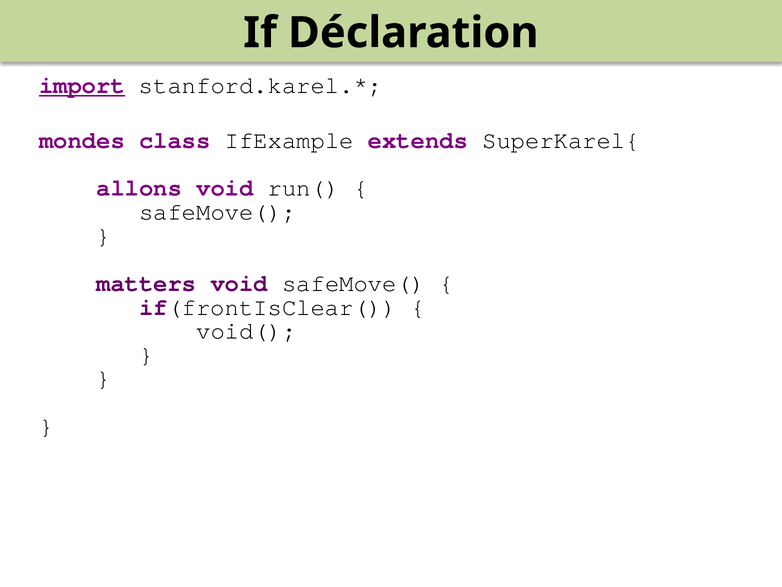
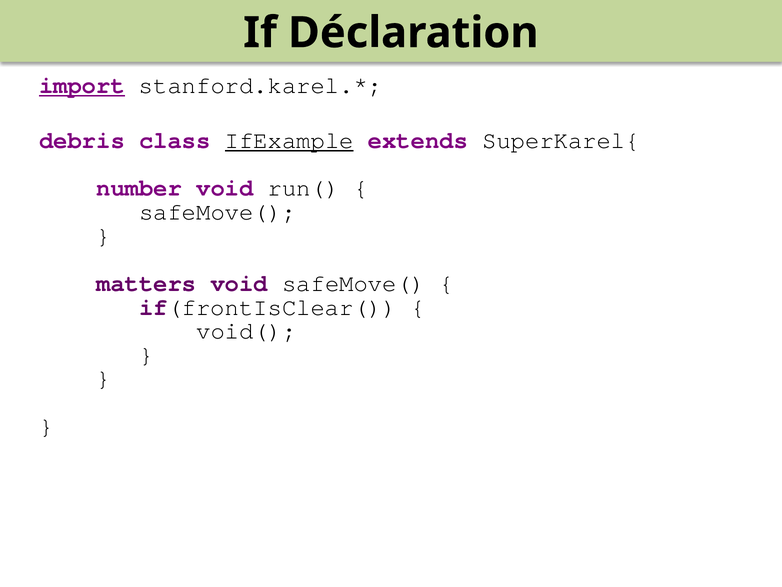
mondes: mondes -> debris
IfExample underline: none -> present
allons: allons -> number
